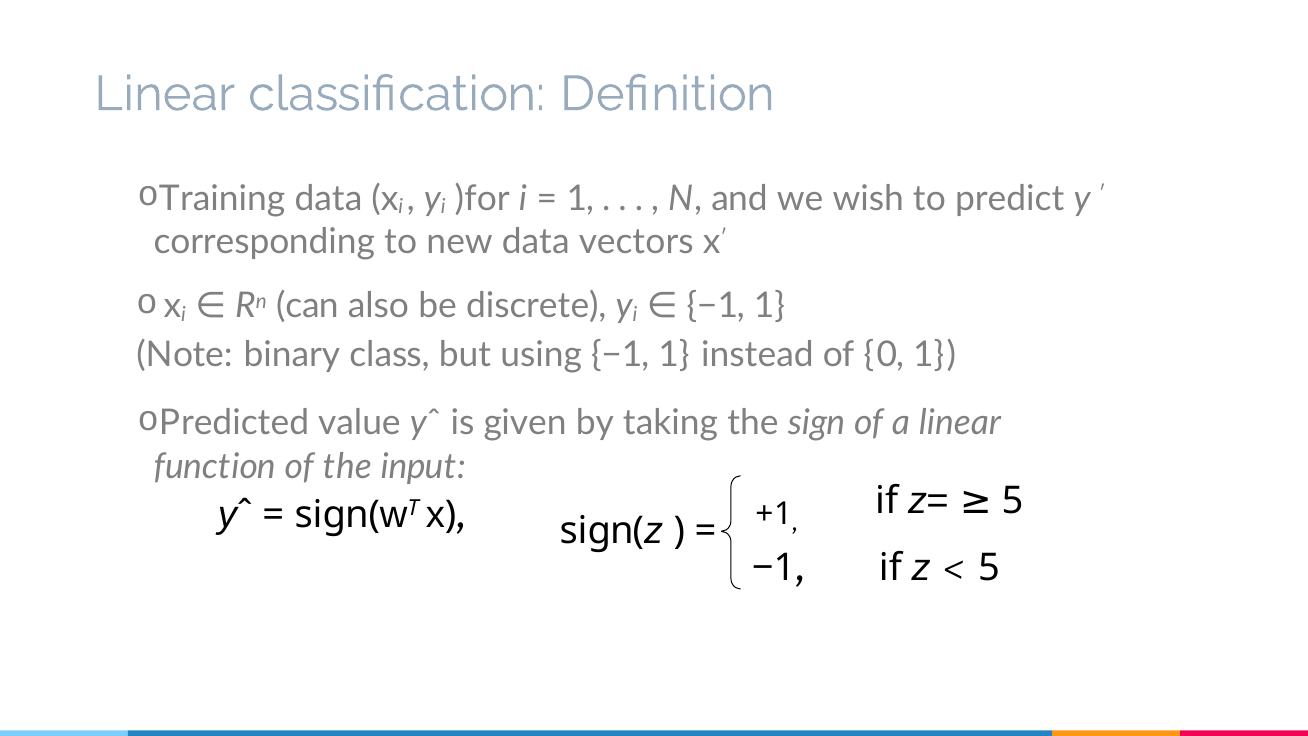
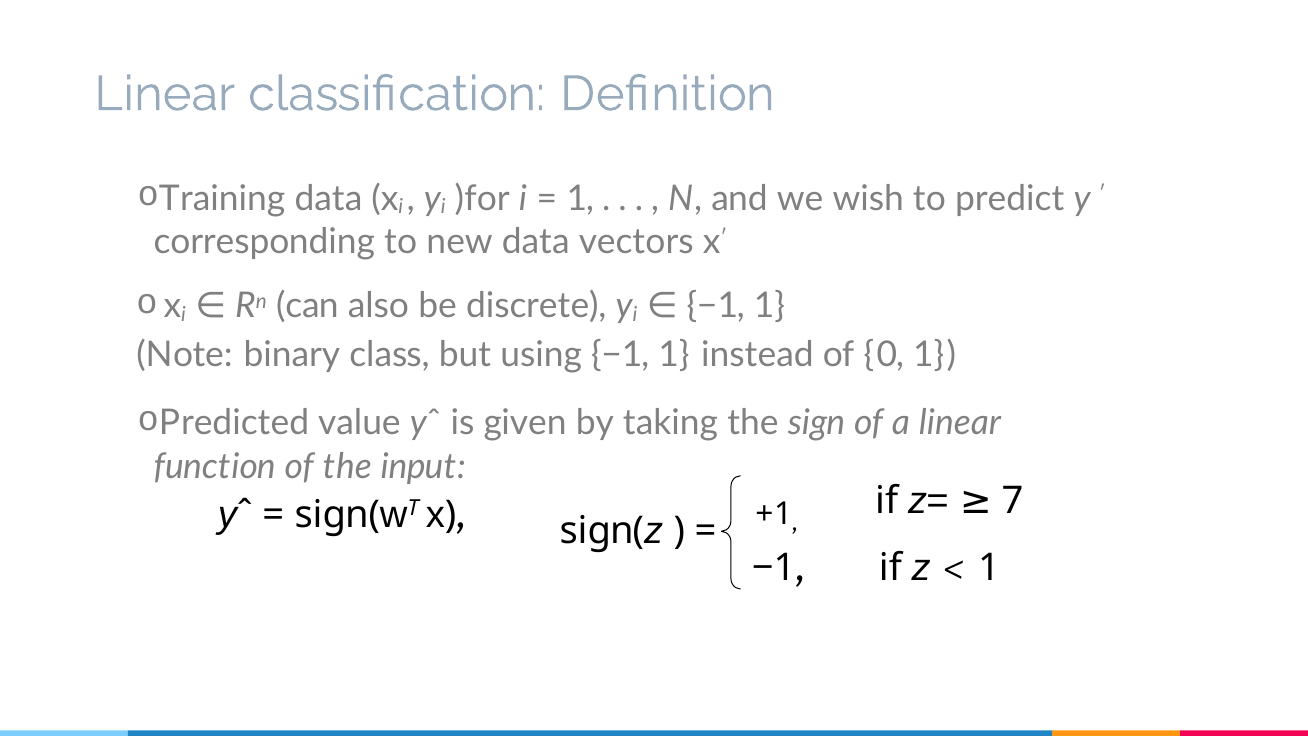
5 at (1012, 501): 5 -> 7
5 at (989, 568): 5 -> 1
